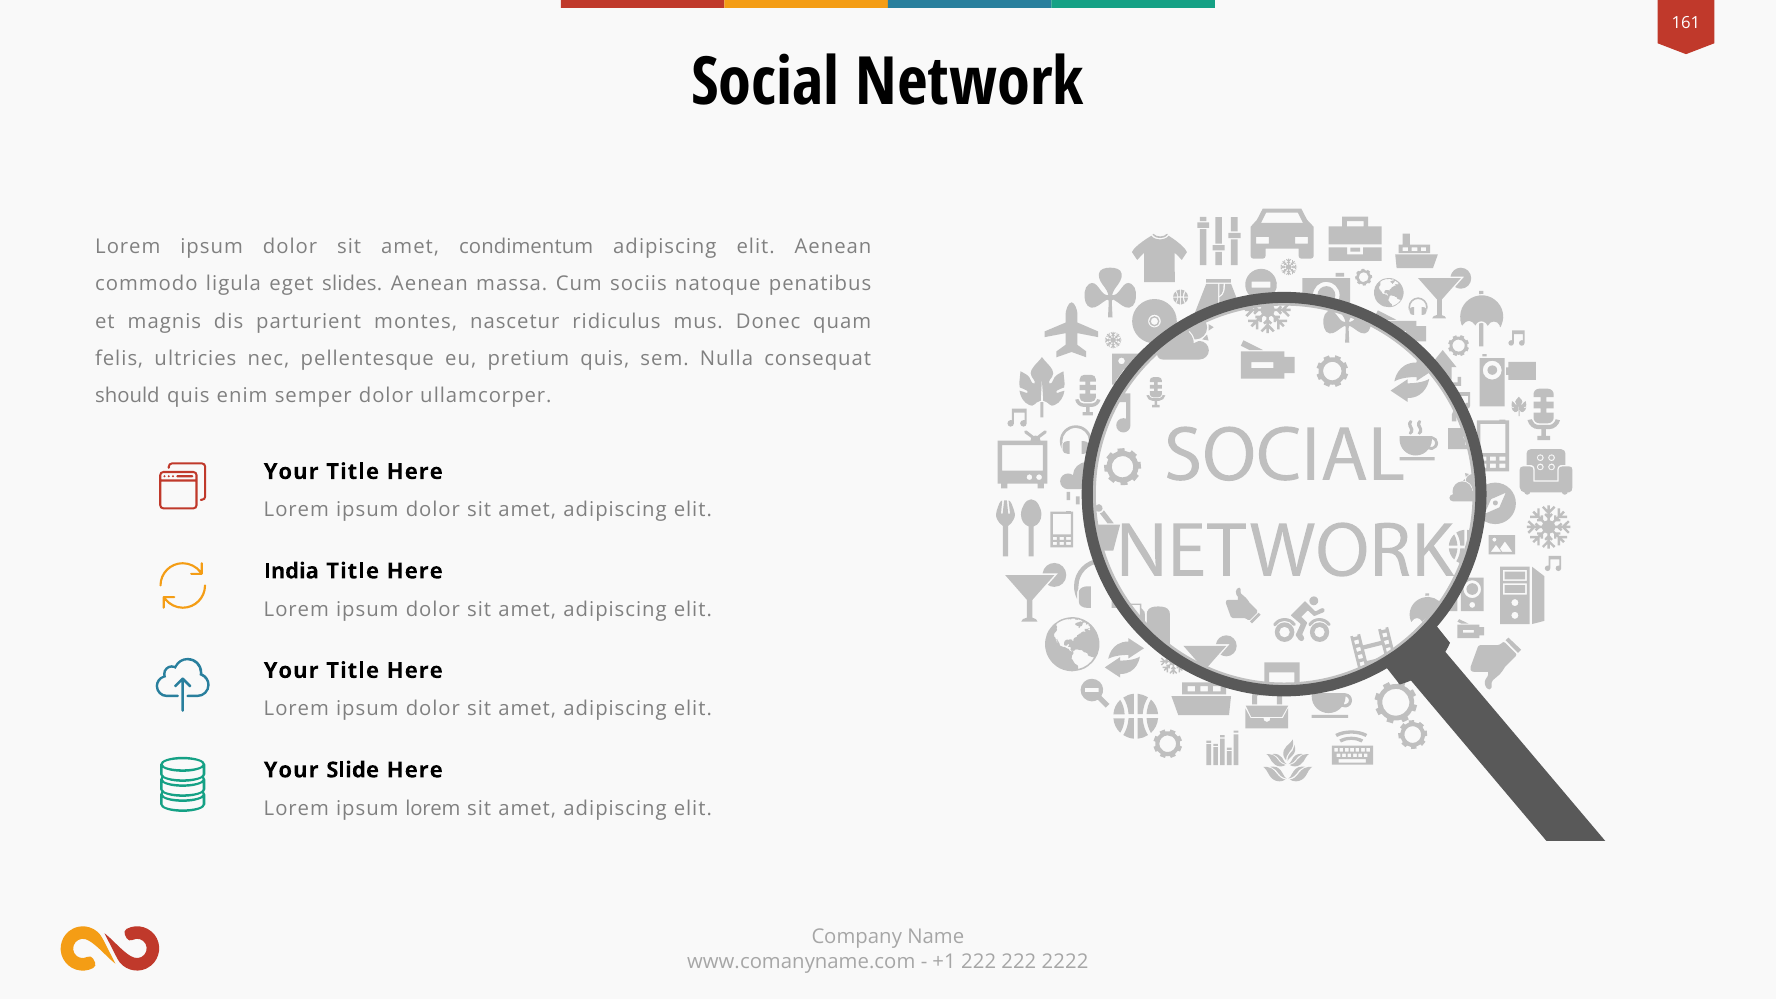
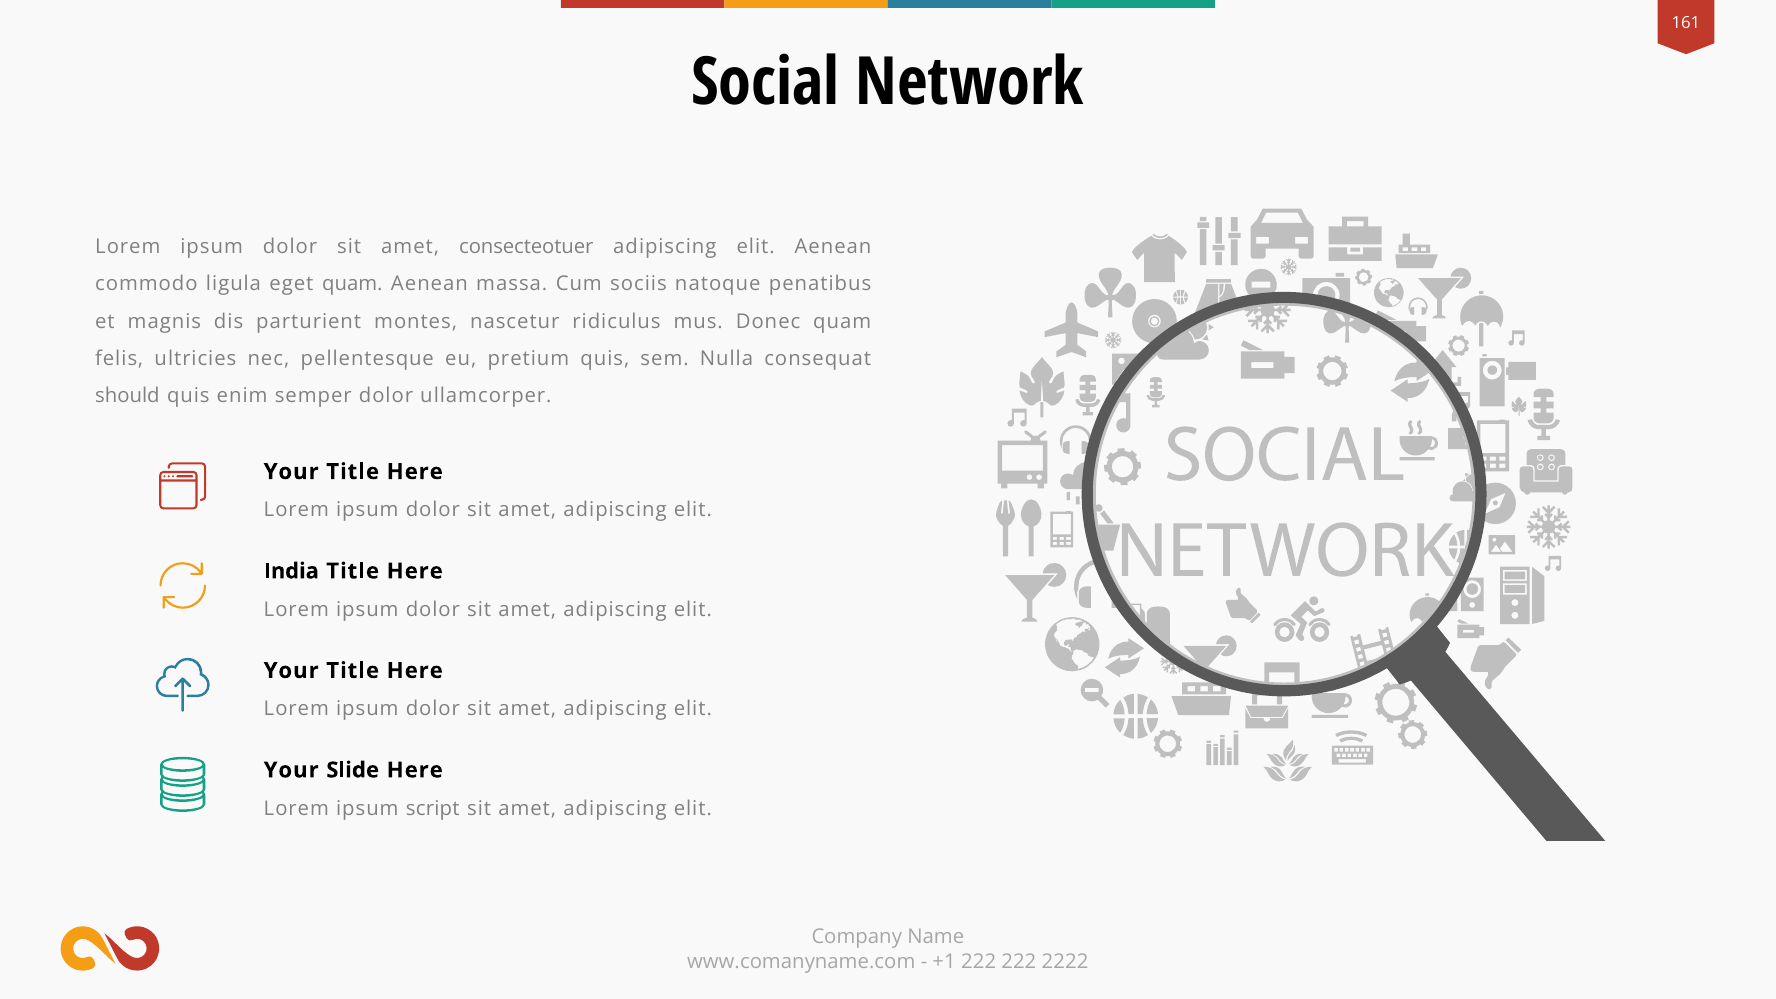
condimentum: condimentum -> consecteotuer
eget slides: slides -> quam
ipsum lorem: lorem -> script
